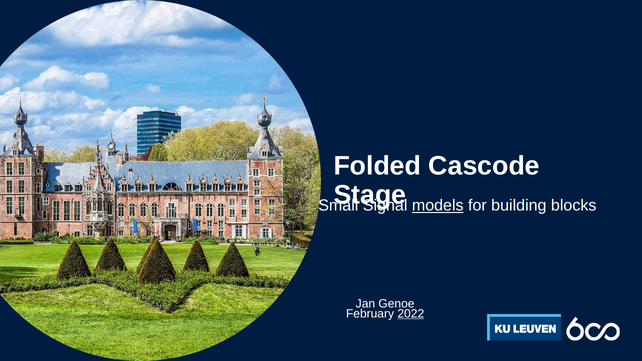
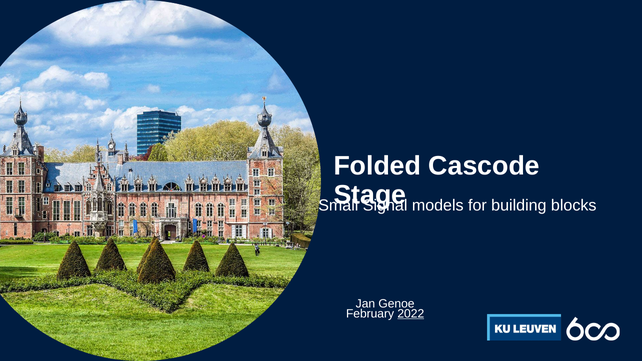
models underline: present -> none
